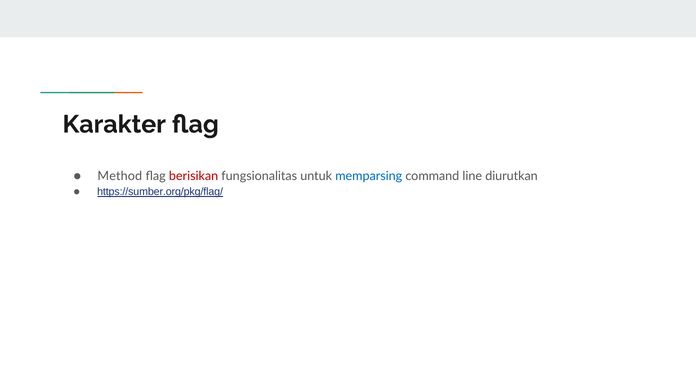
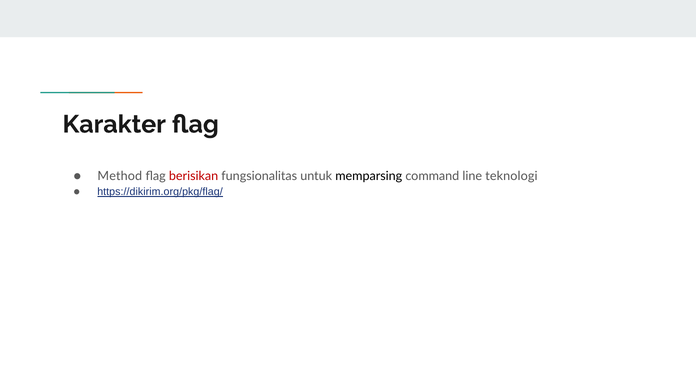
memparsing colour: blue -> black
diurutkan: diurutkan -> teknologi
https://sumber.org/pkg/flag/: https://sumber.org/pkg/flag/ -> https://dikirim.org/pkg/flag/
